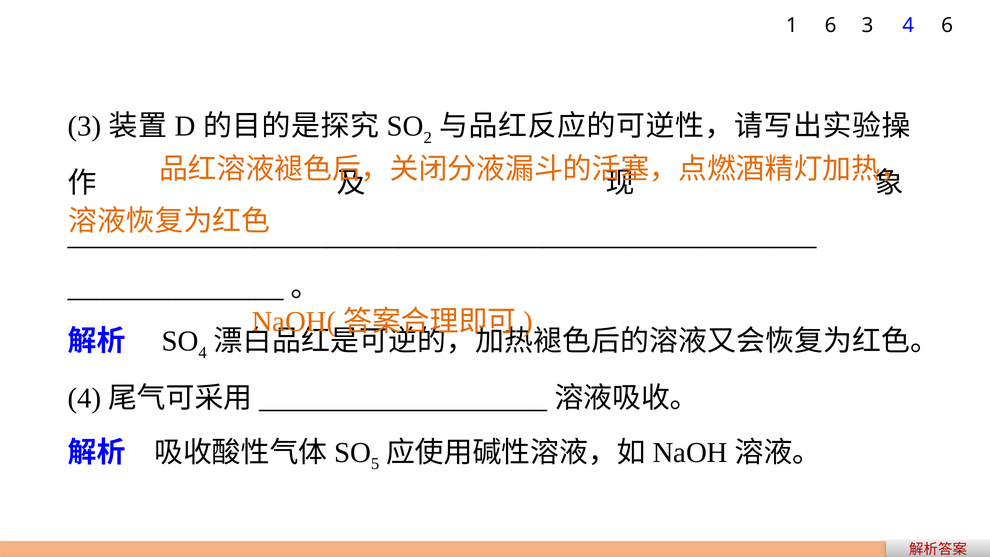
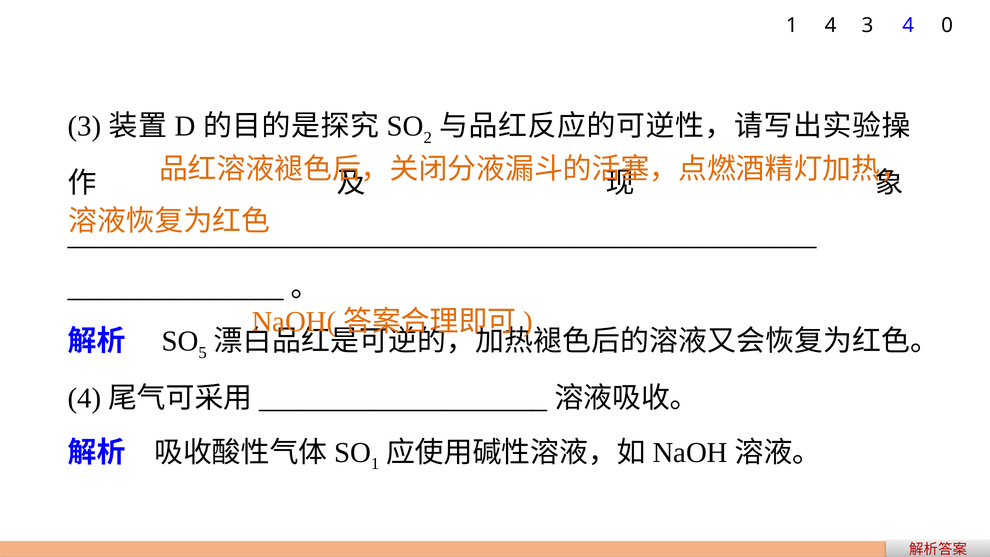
1 6: 6 -> 4
4 6: 6 -> 0
4 at (203, 353): 4 -> 5
5 at (375, 464): 5 -> 1
